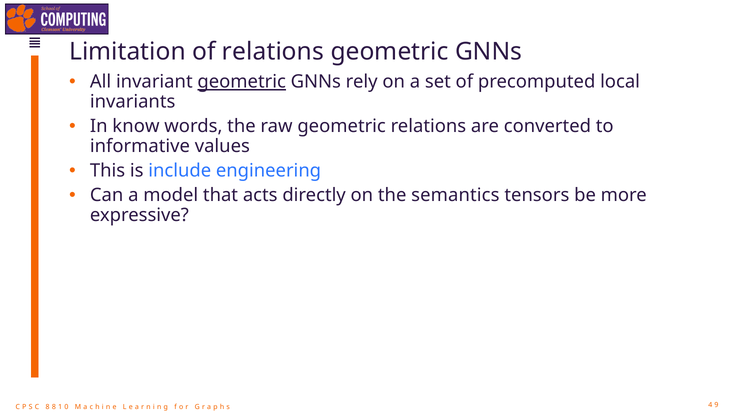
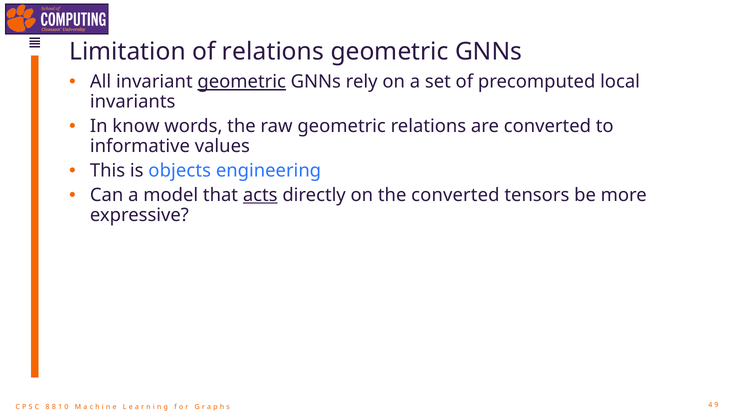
include: include -> objects
acts underline: none -> present
the semantics: semantics -> converted
